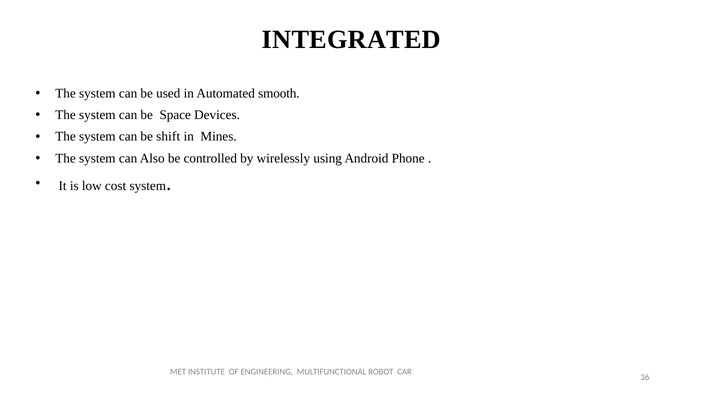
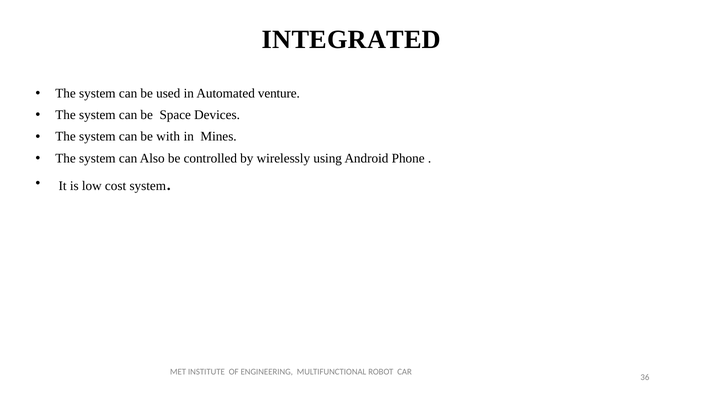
smooth: smooth -> venture
shift: shift -> with
